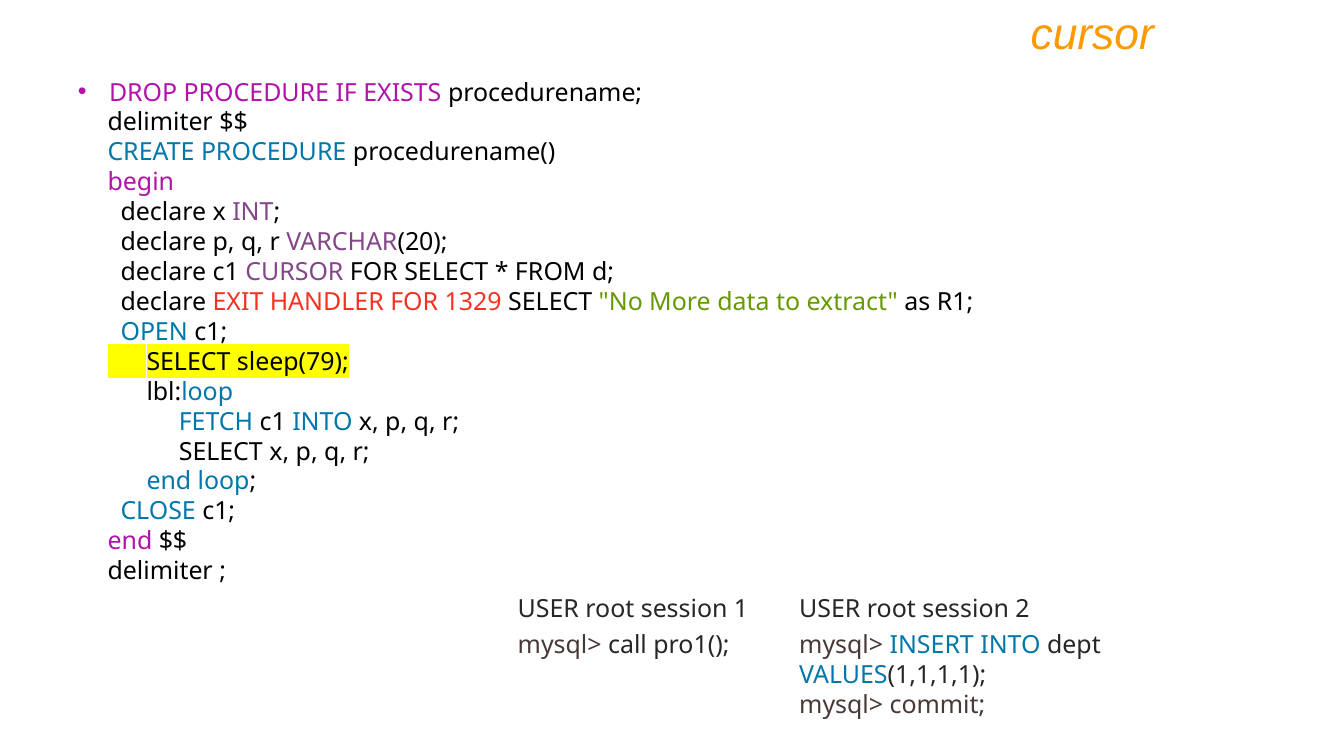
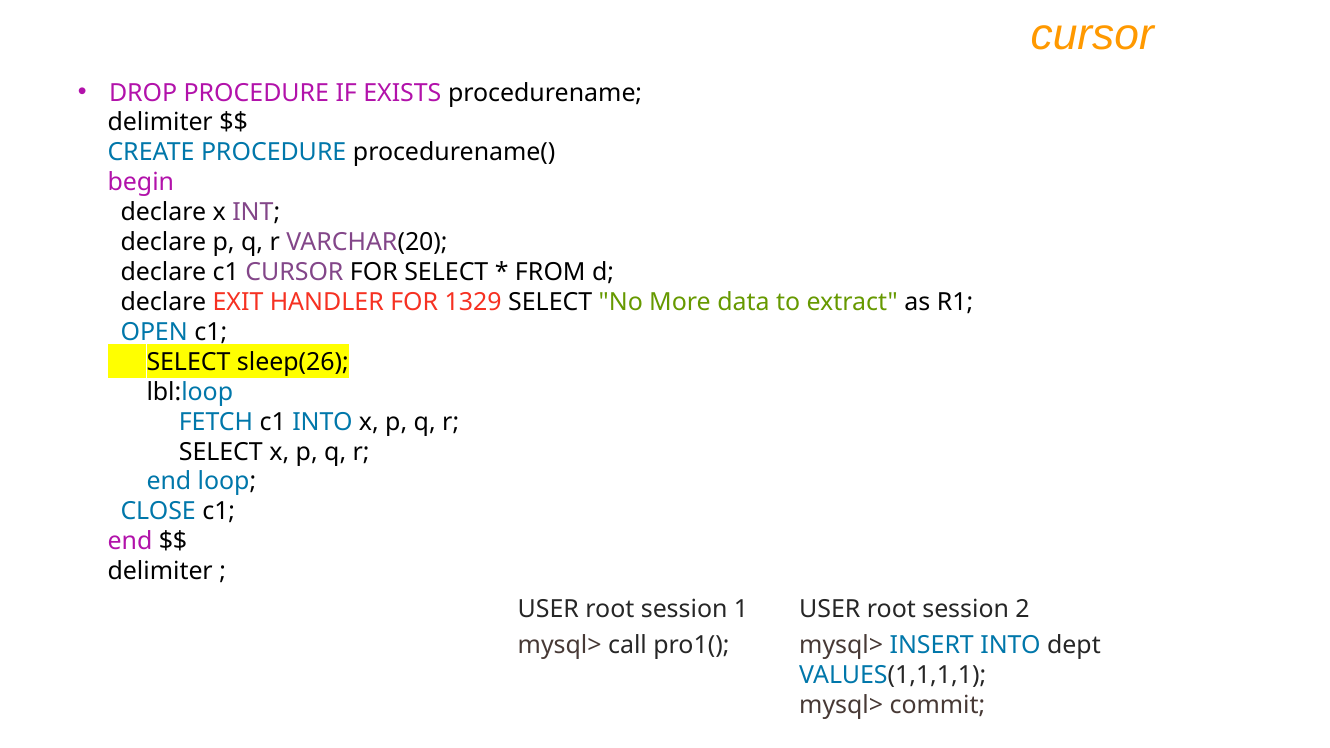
sleep(79: sleep(79 -> sleep(26
